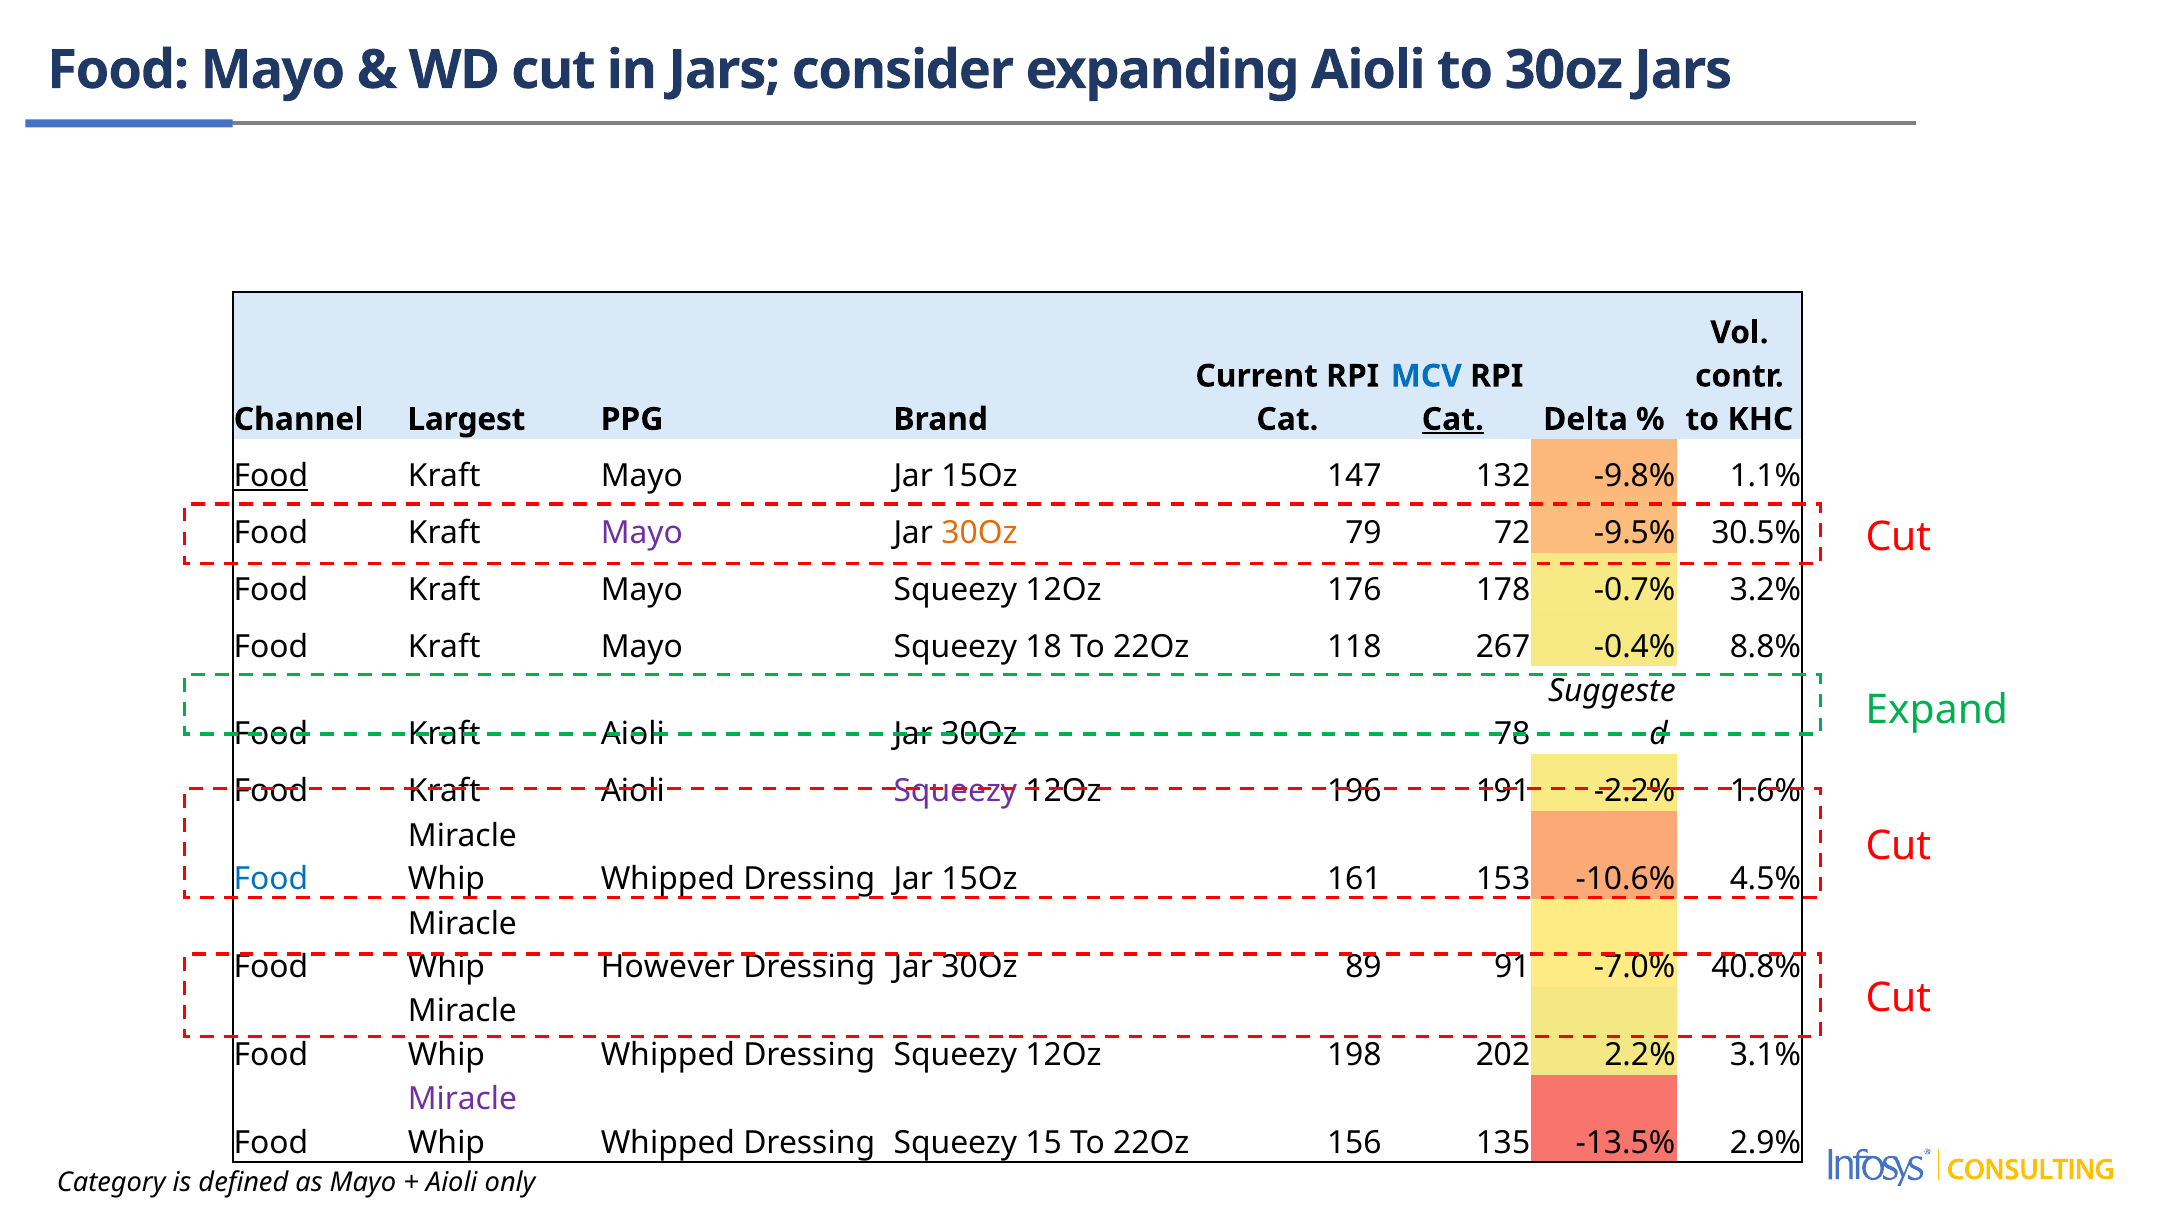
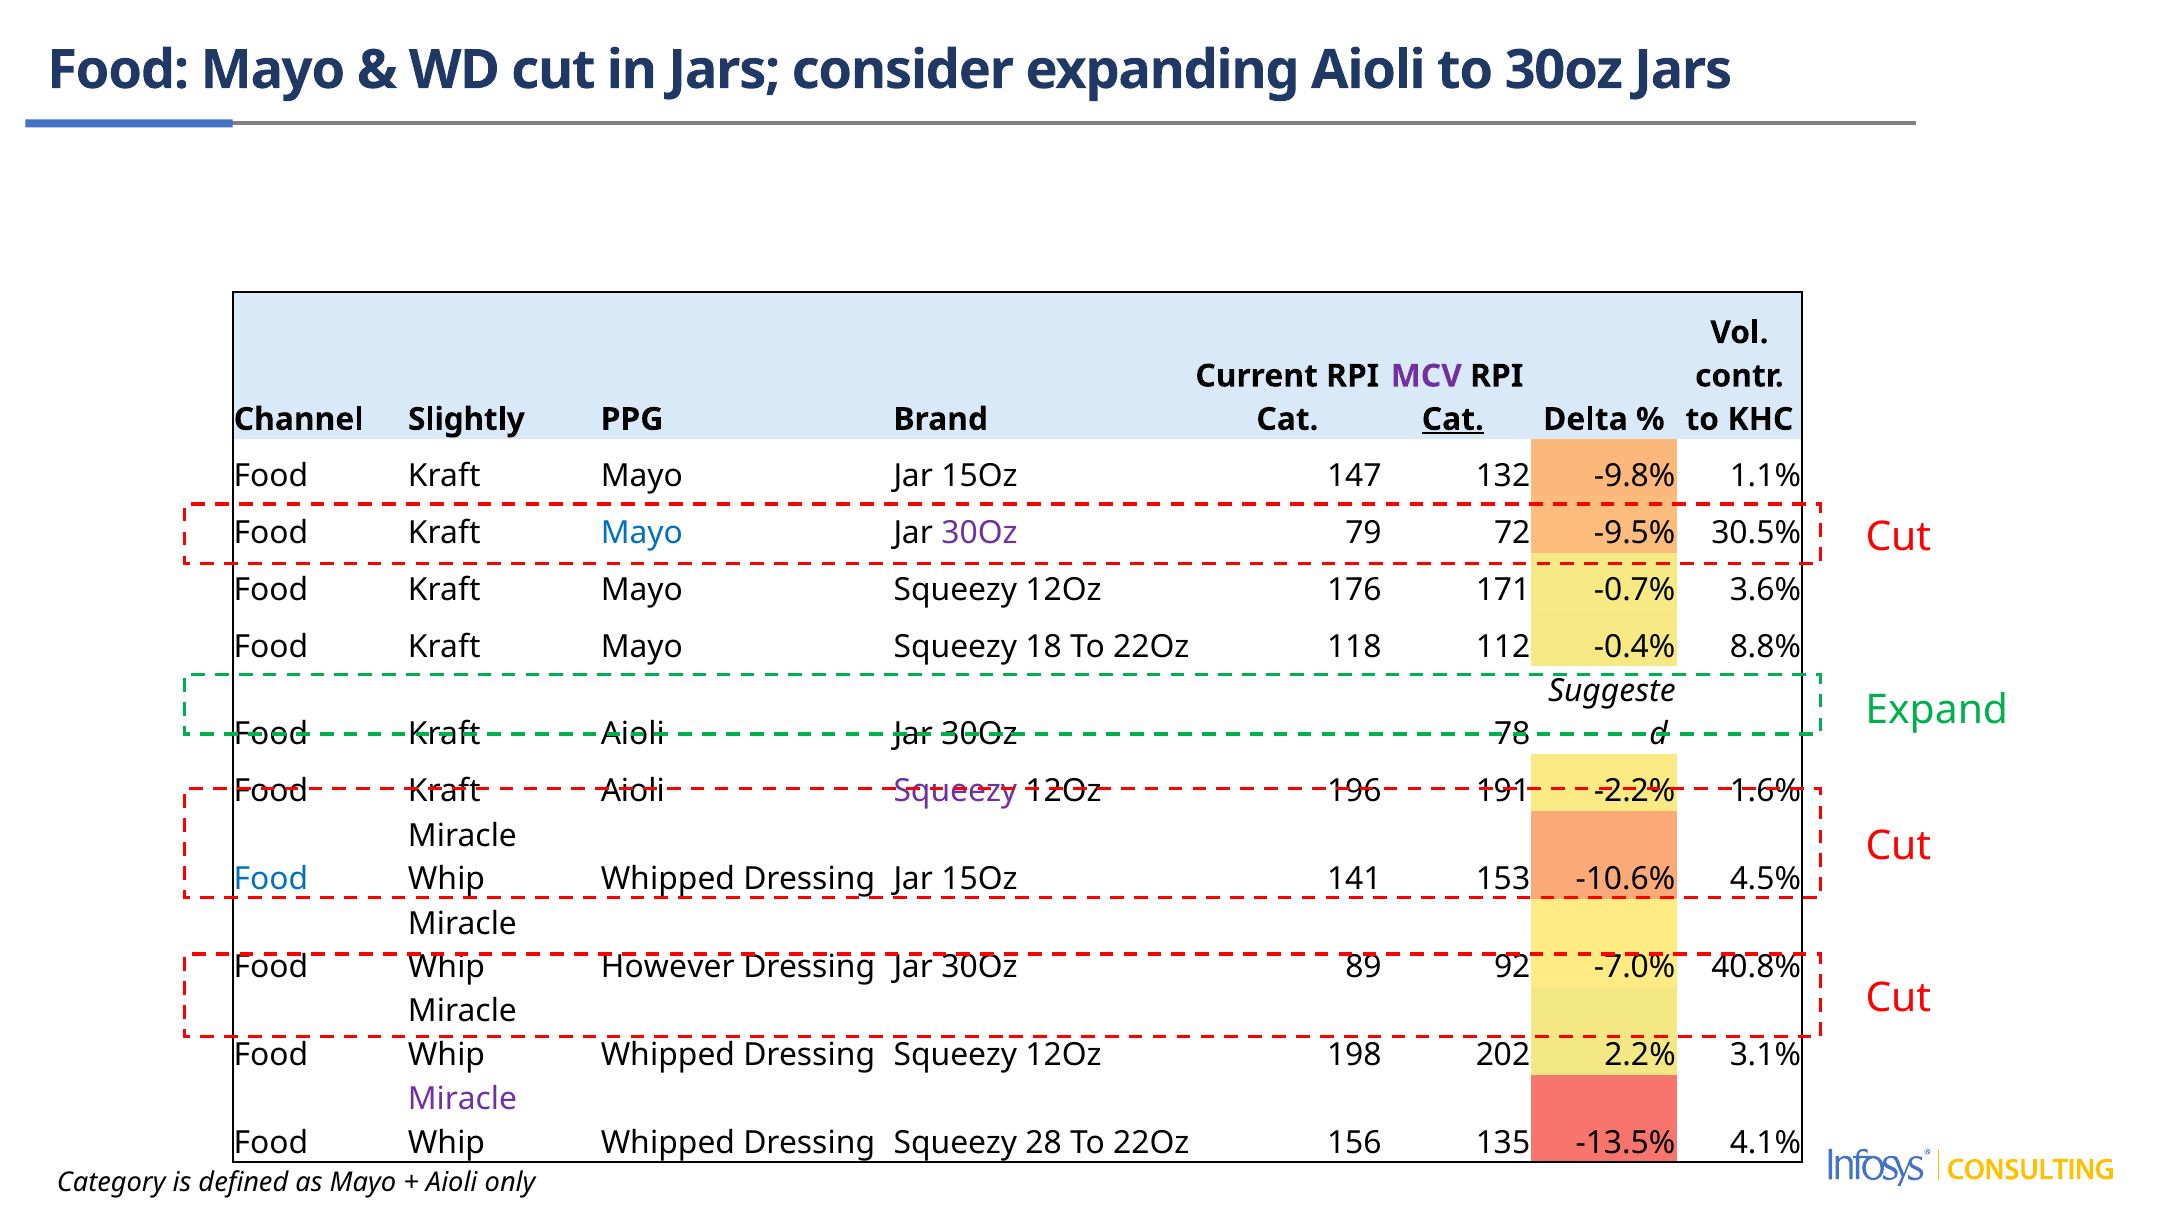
MCV colour: blue -> purple
Largest: Largest -> Slightly
Food at (271, 476) underline: present -> none
Mayo at (642, 533) colour: purple -> blue
30Oz at (980, 533) colour: orange -> purple
178: 178 -> 171
3.2%: 3.2% -> 3.6%
267: 267 -> 112
161: 161 -> 141
91: 91 -> 92
15: 15 -> 28
2.9%: 2.9% -> 4.1%
